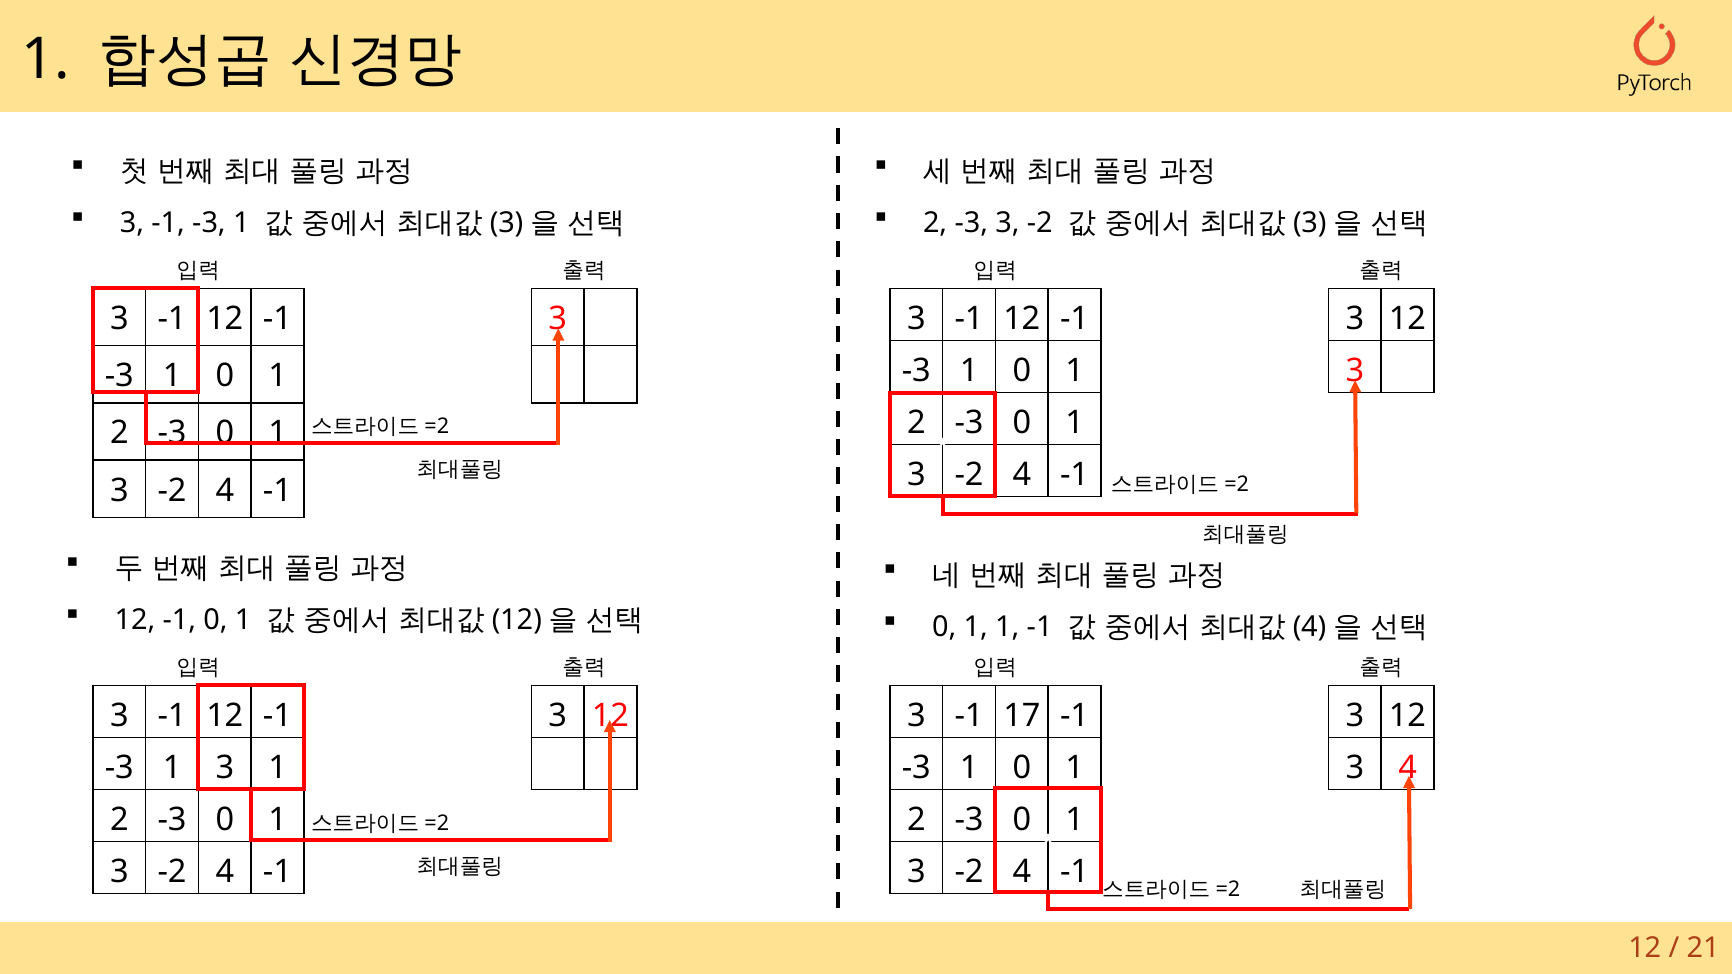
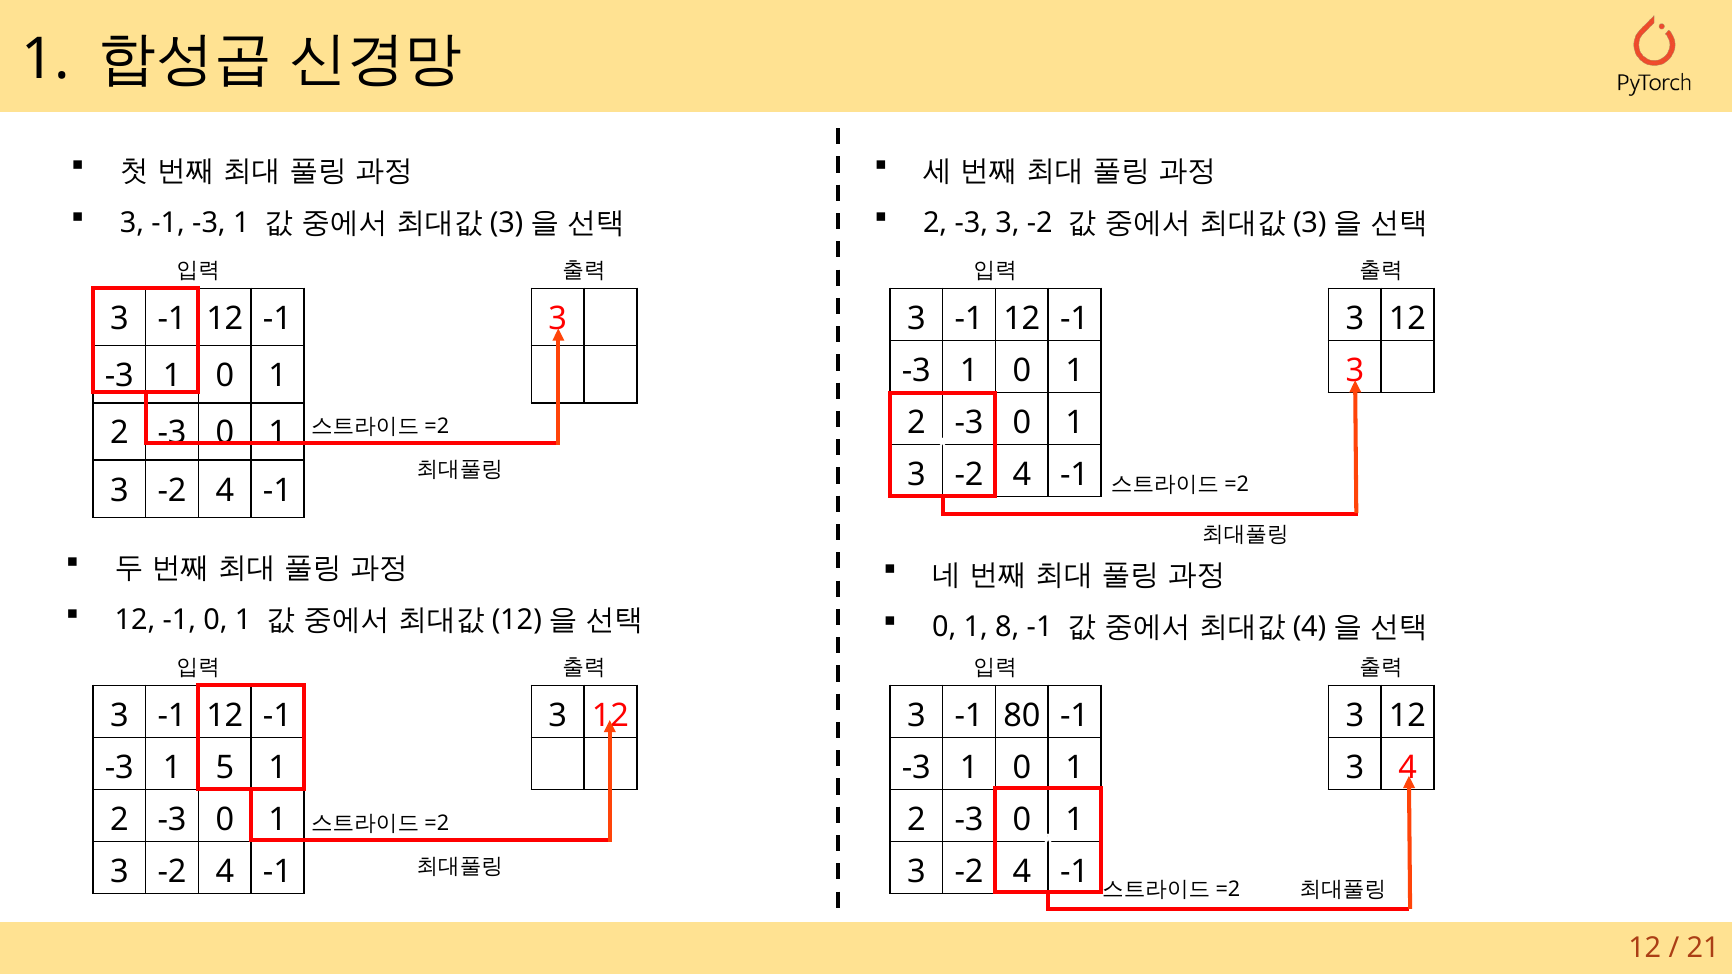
1 1: 1 -> 8
17: 17 -> 80
-3 1 3: 3 -> 5
